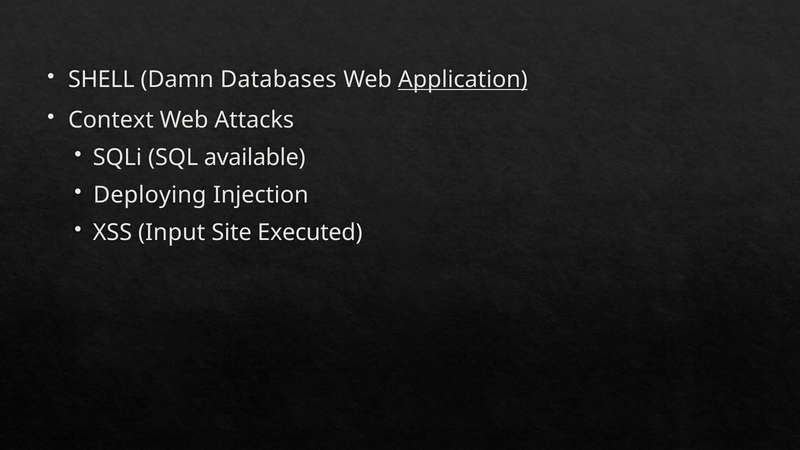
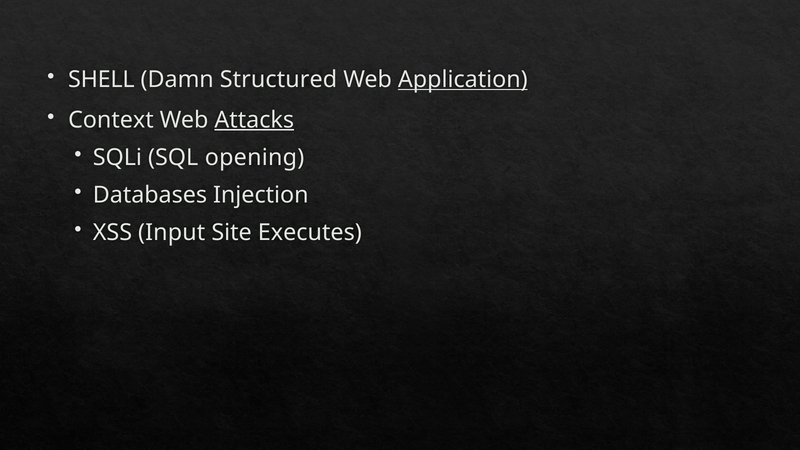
Databases: Databases -> Structured
Attacks underline: none -> present
available: available -> opening
Deploying: Deploying -> Databases
Executed: Executed -> Executes
